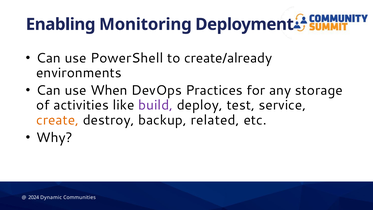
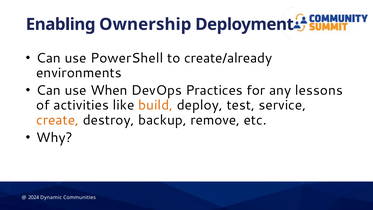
Monitoring: Monitoring -> Ownership
storage: storage -> lessons
build colour: purple -> orange
related: related -> remove
